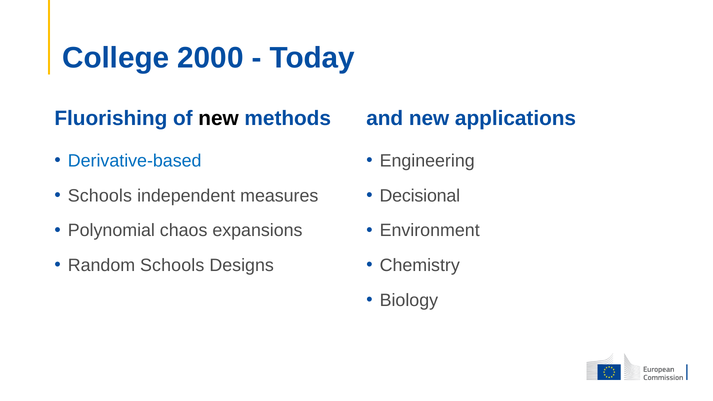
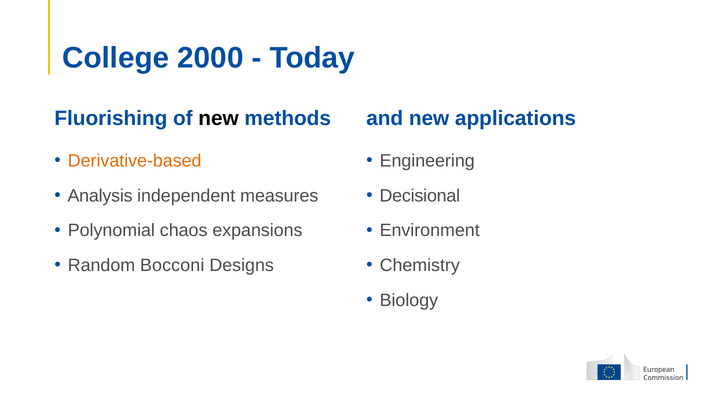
Derivative-based colour: blue -> orange
Schools at (100, 196): Schools -> Analysis
Random Schools: Schools -> Bocconi
